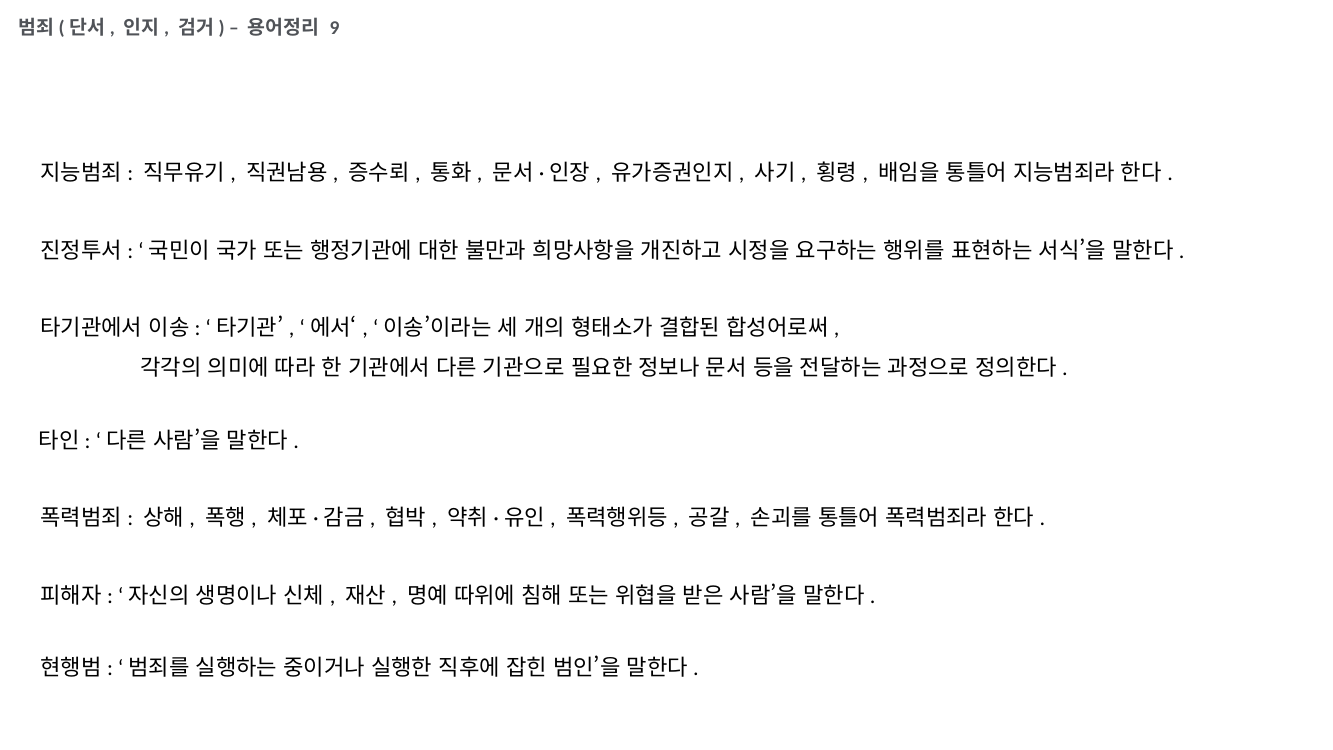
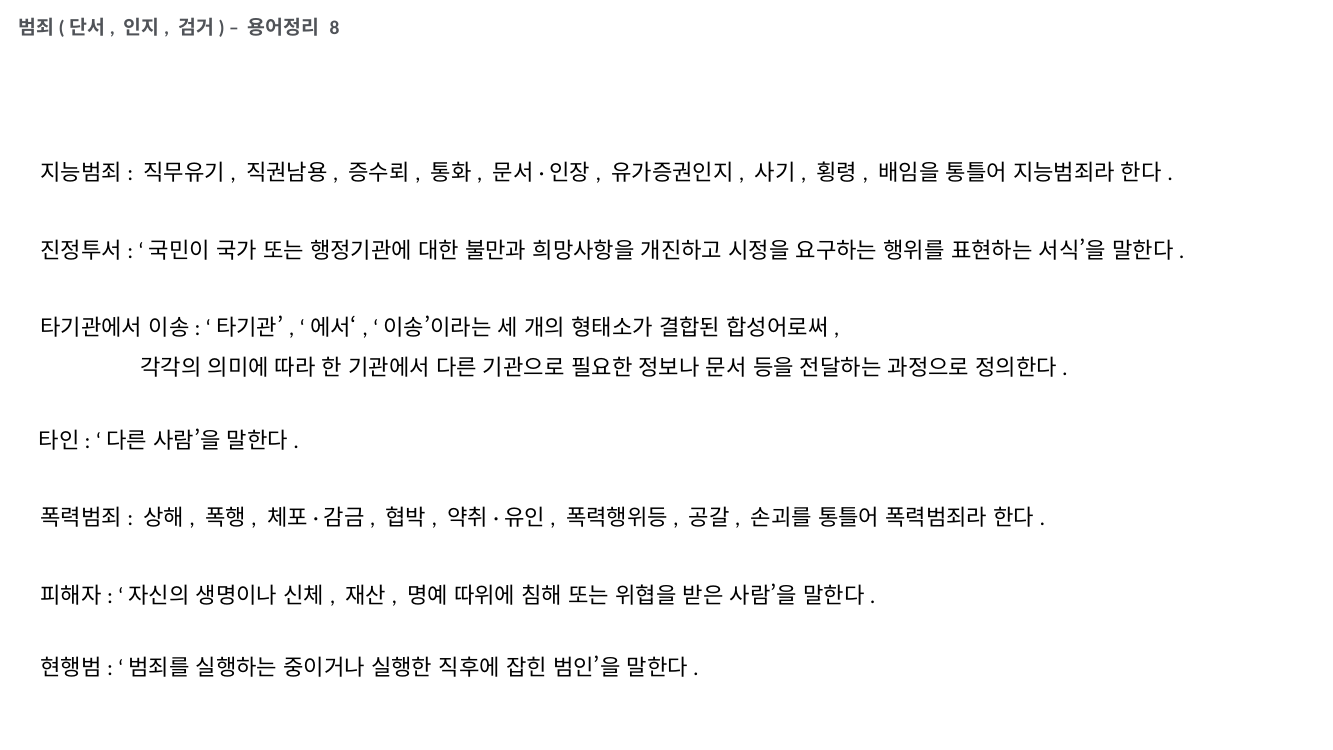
9: 9 -> 8
